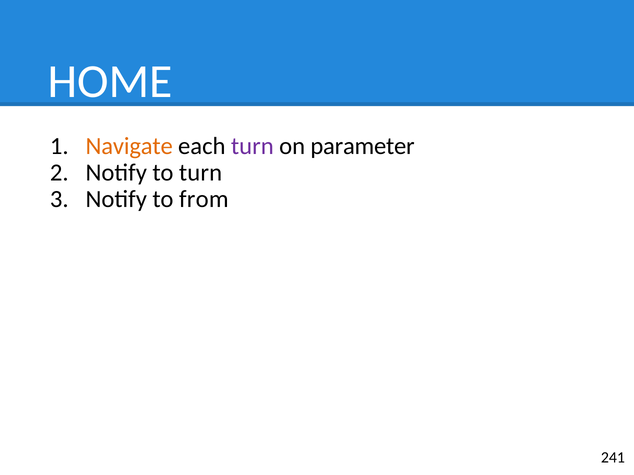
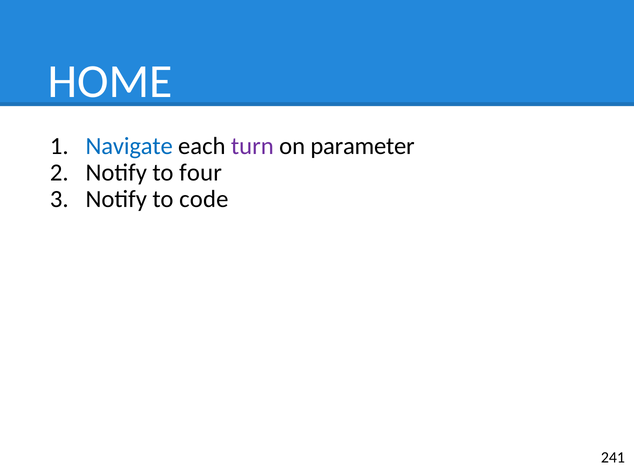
Navigate colour: orange -> blue
to turn: turn -> four
from: from -> code
